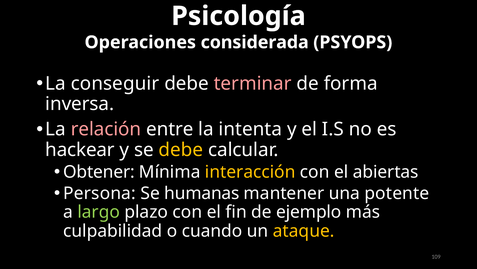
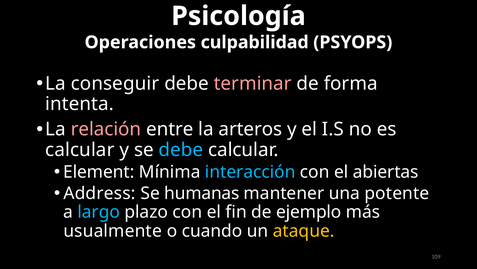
considerada: considerada -> culpabilidad
inversa: inversa -> intenta
intenta: intenta -> arteros
hackear at (80, 149): hackear -> calcular
debe at (181, 149) colour: yellow -> light blue
Obtener: Obtener -> Element
interacción colour: yellow -> light blue
Persona: Persona -> Address
largo colour: light green -> light blue
culpabilidad: culpabilidad -> usualmente
